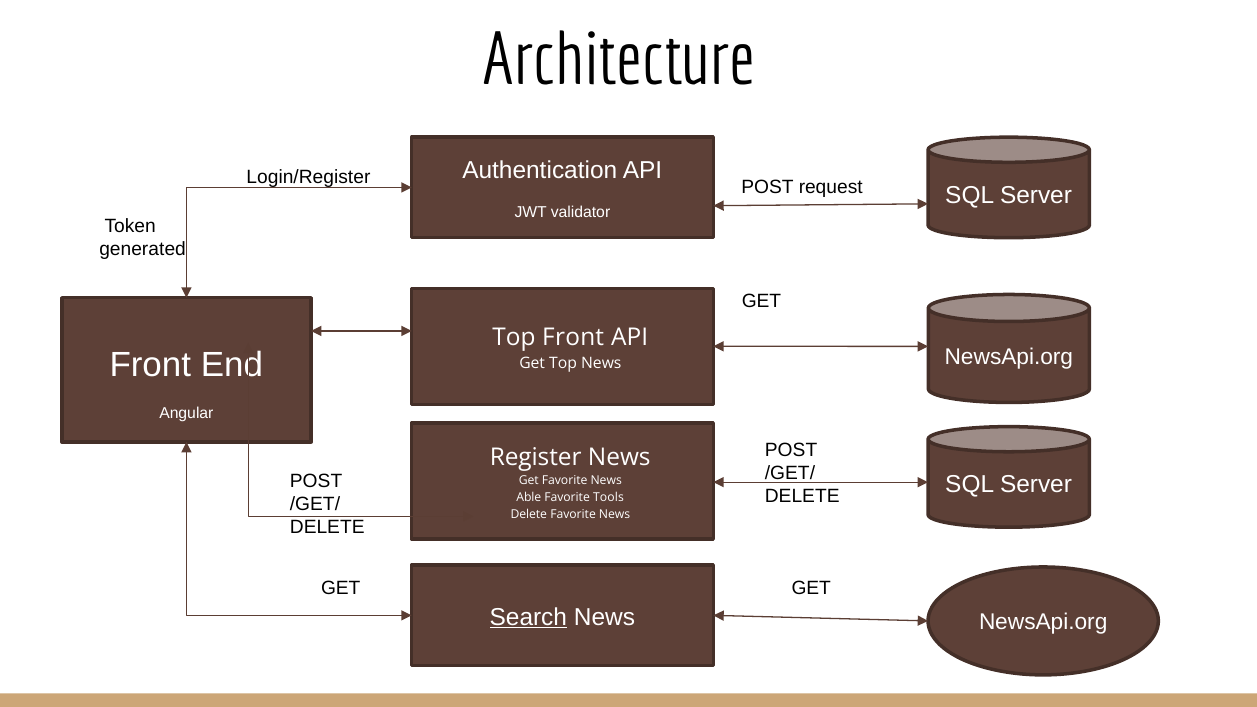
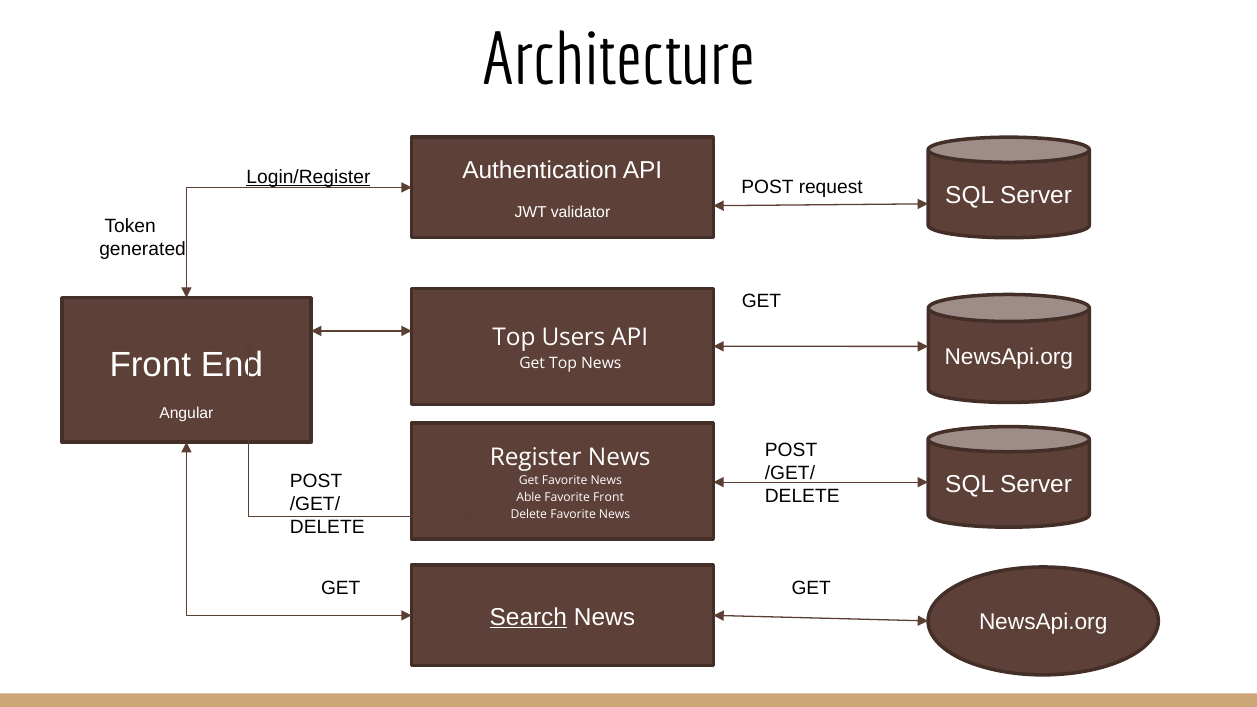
Login/Register underline: none -> present
Top Front: Front -> Users
Favorite Tools: Tools -> Front
